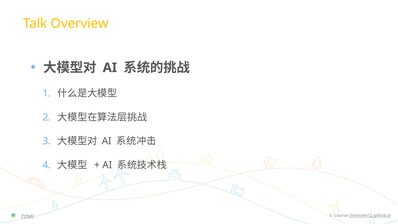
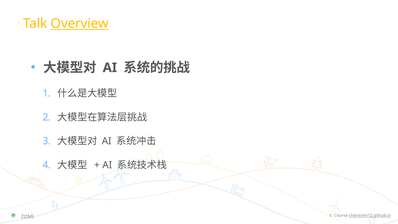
Overview underline: none -> present
